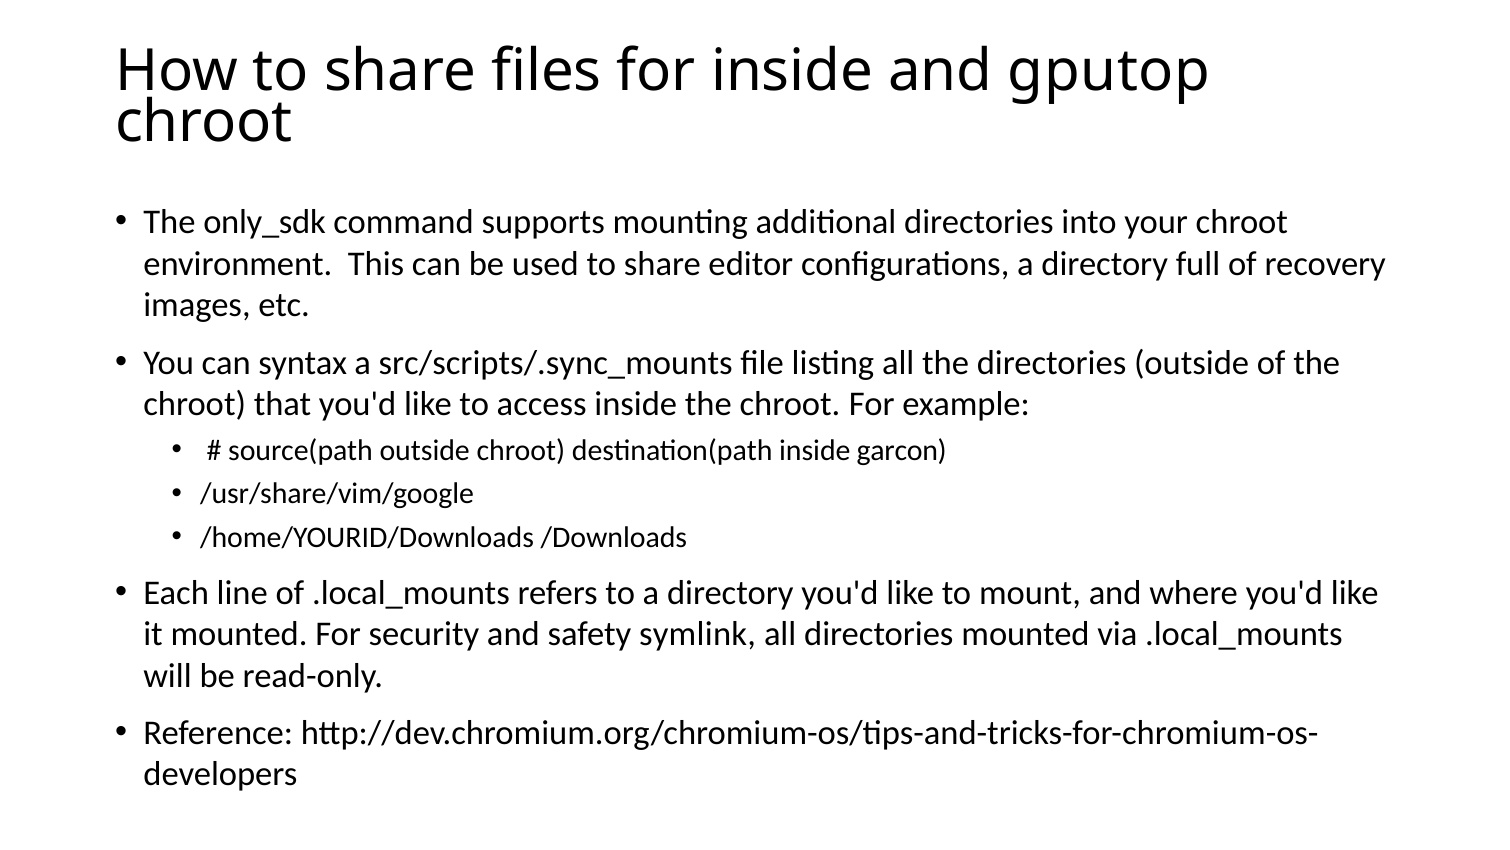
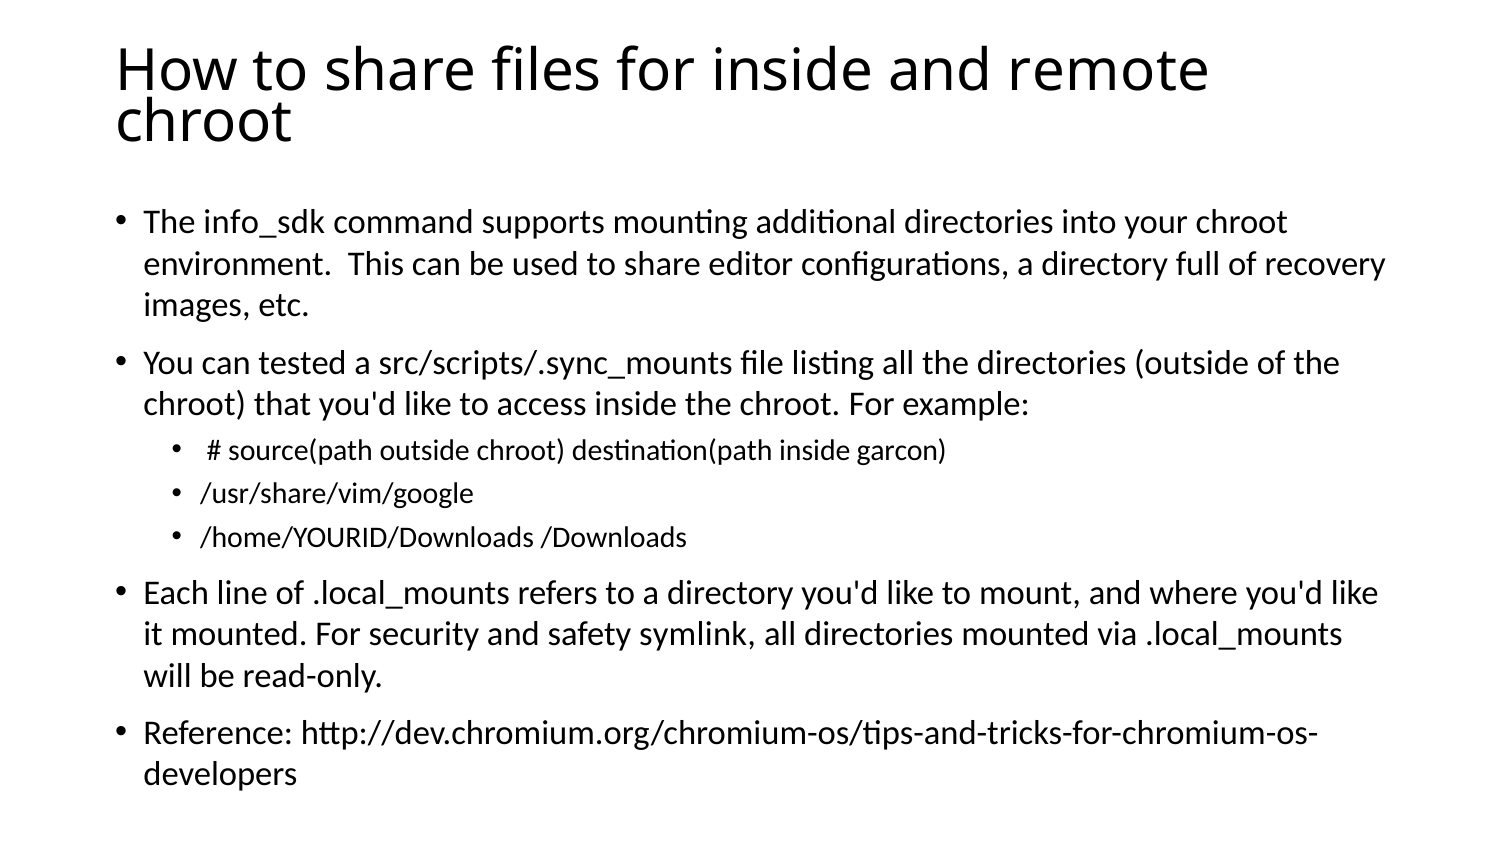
gputop: gputop -> remote
only_sdk: only_sdk -> info_sdk
syntax: syntax -> tested
